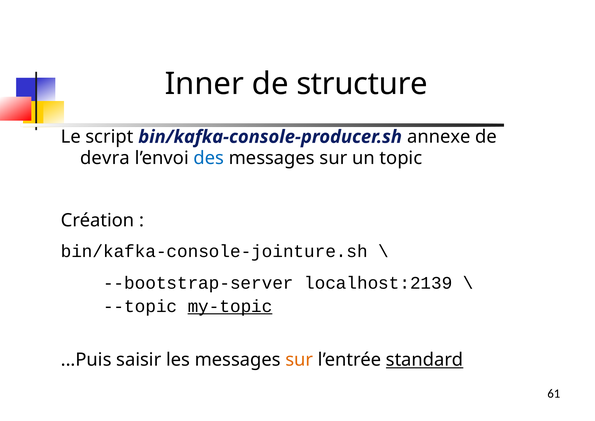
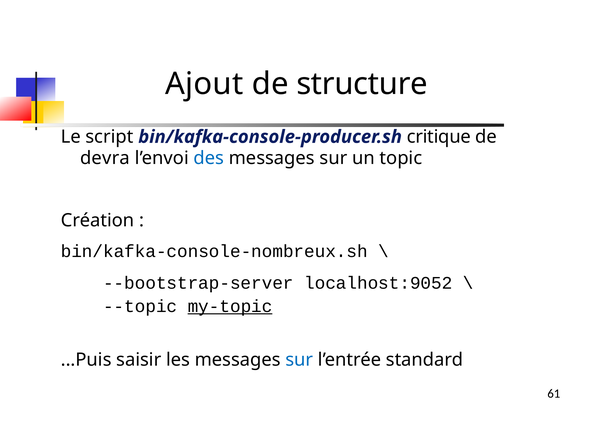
Inner: Inner -> Ajout
annexe: annexe -> critique
bin/kafka-console-jointure.sh: bin/kafka-console-jointure.sh -> bin/kafka-console-nombreux.sh
localhost:2139: localhost:2139 -> localhost:9052
sur at (299, 360) colour: orange -> blue
standard underline: present -> none
